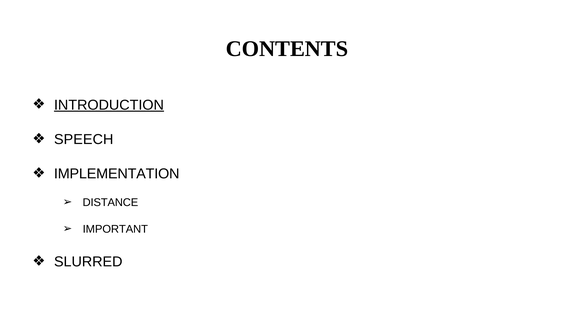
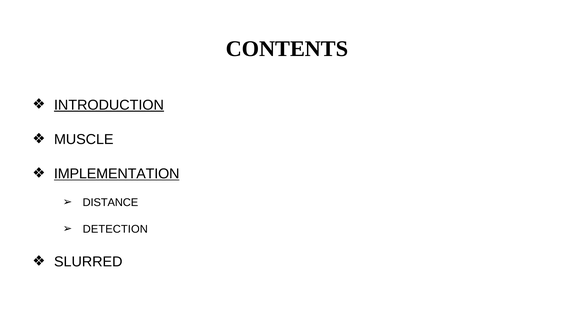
SPEECH: SPEECH -> MUSCLE
IMPLEMENTATION underline: none -> present
IMPORTANT: IMPORTANT -> DETECTION
